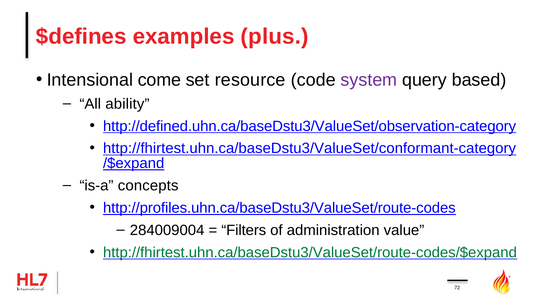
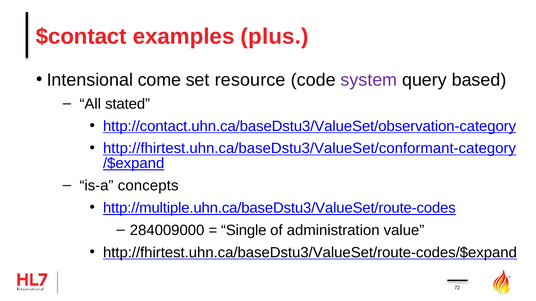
$defines: $defines -> $contact
ability: ability -> stated
http://defined.uhn.ca/baseDstu3/ValueSet/observation-category: http://defined.uhn.ca/baseDstu3/ValueSet/observation-category -> http://contact.uhn.ca/baseDstu3/ValueSet/observation-category
http://profiles.uhn.ca/baseDstu3/ValueSet/route-codes: http://profiles.uhn.ca/baseDstu3/ValueSet/route-codes -> http://multiple.uhn.ca/baseDstu3/ValueSet/route-codes
284009004: 284009004 -> 284009000
Filters: Filters -> Single
http://fhirtest.uhn.ca/baseDstu3/ValueSet/route-codes/$expand colour: green -> black
